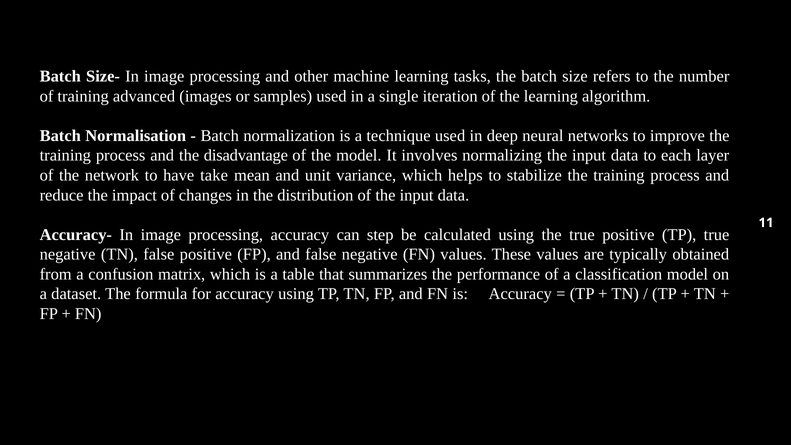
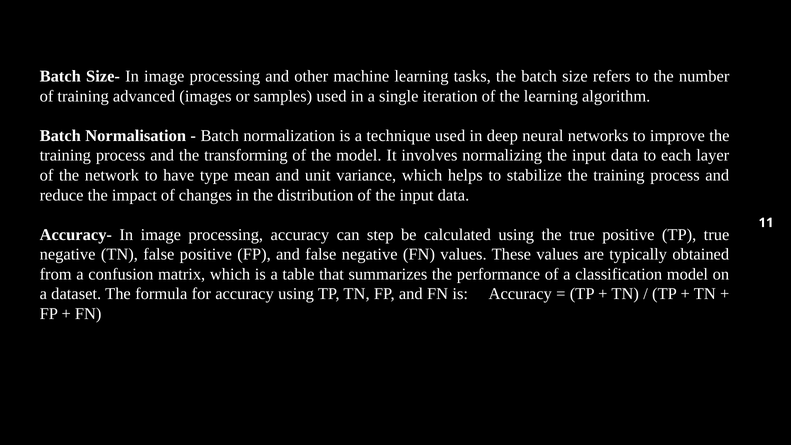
disadvantage: disadvantage -> transforming
take: take -> type
